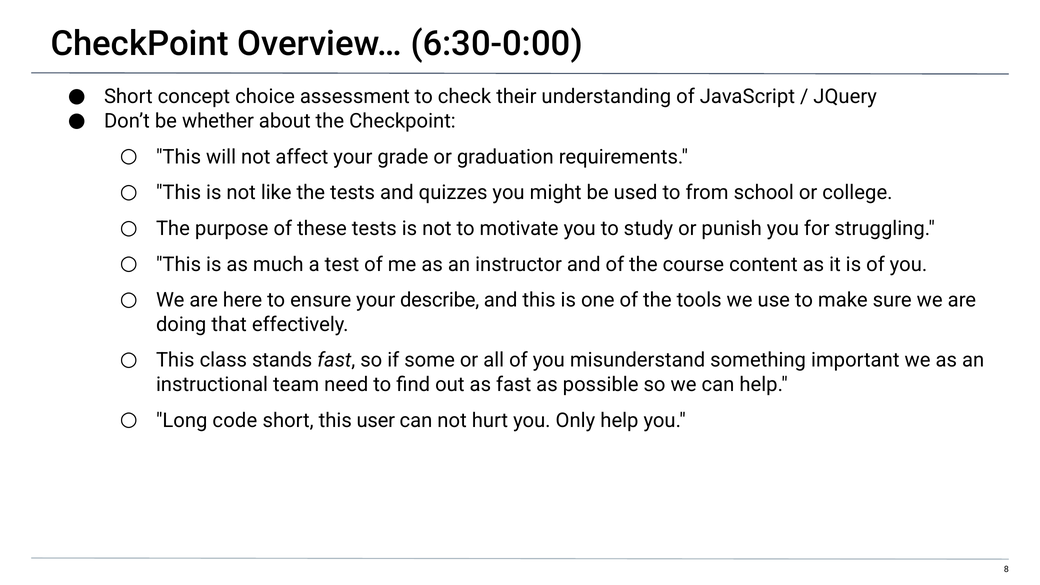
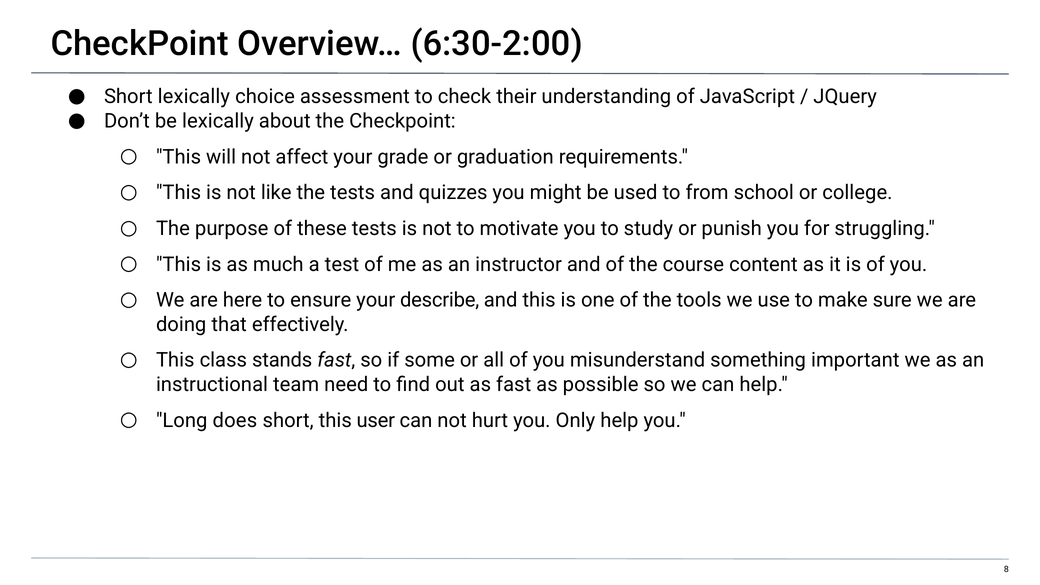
6:30-0:00: 6:30-0:00 -> 6:30-2:00
Short concept: concept -> lexically
be whether: whether -> lexically
code: code -> does
